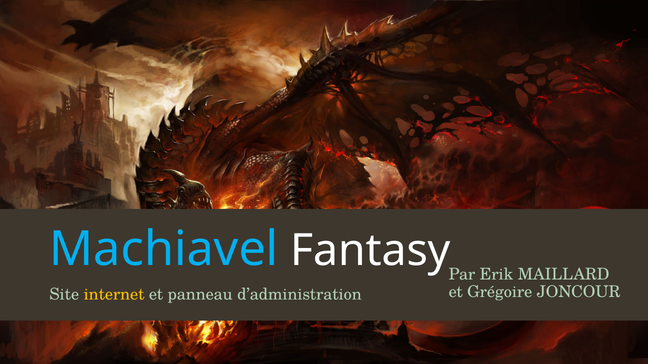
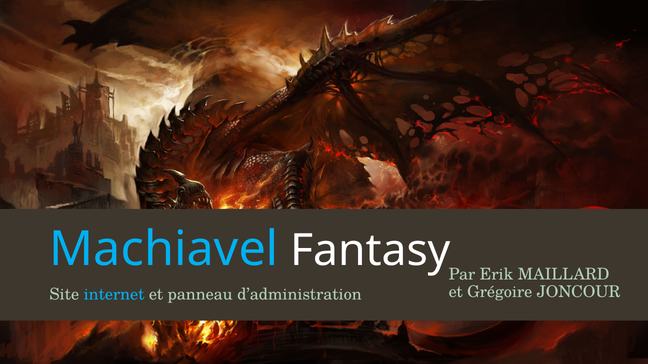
internet colour: yellow -> light blue
